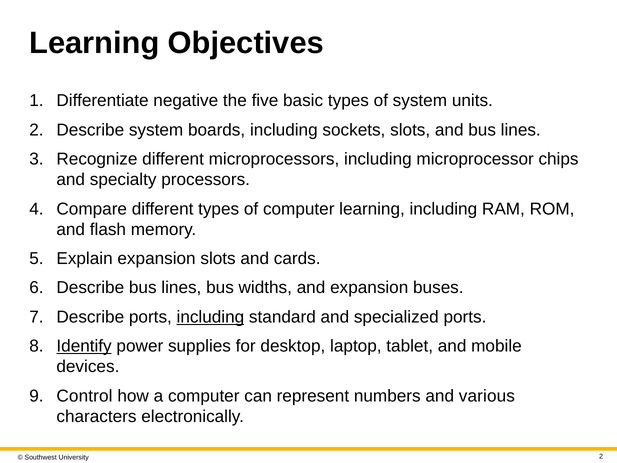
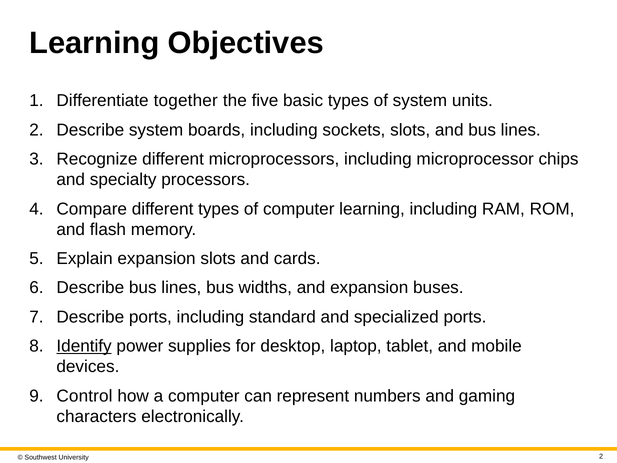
negative: negative -> together
including at (210, 317) underline: present -> none
various: various -> gaming
